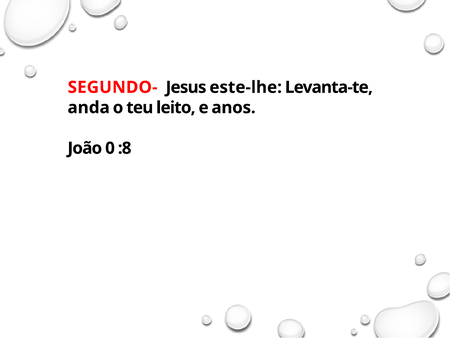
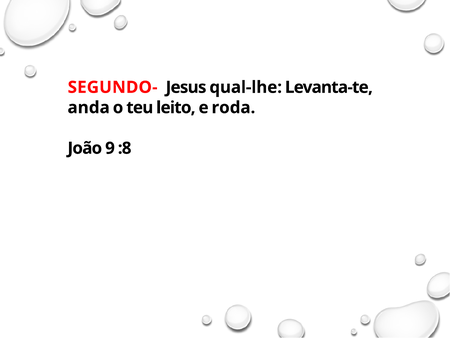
este-lhe: este-lhe -> qual-lhe
anos: anos -> roda
0: 0 -> 9
